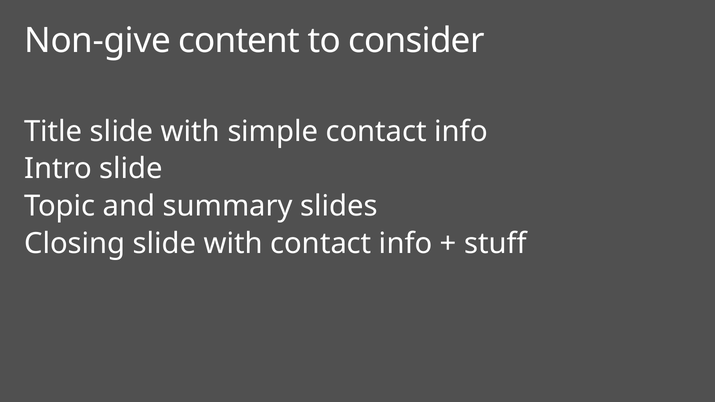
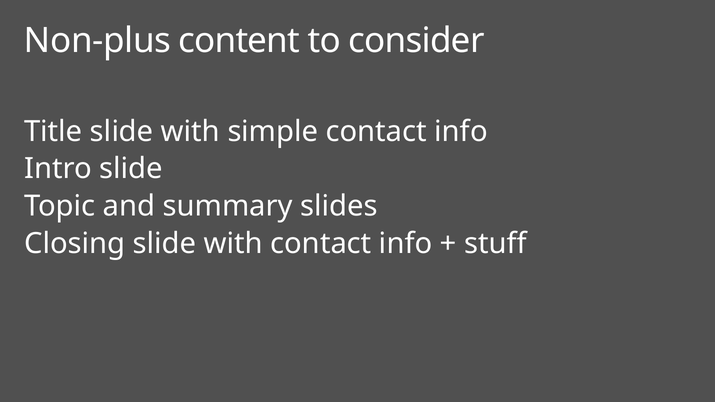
Non-give: Non-give -> Non-plus
